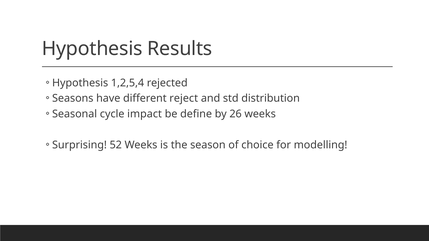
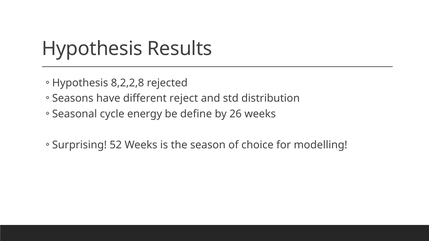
1,2,5,4: 1,2,5,4 -> 8,2,2,8
impact: impact -> energy
